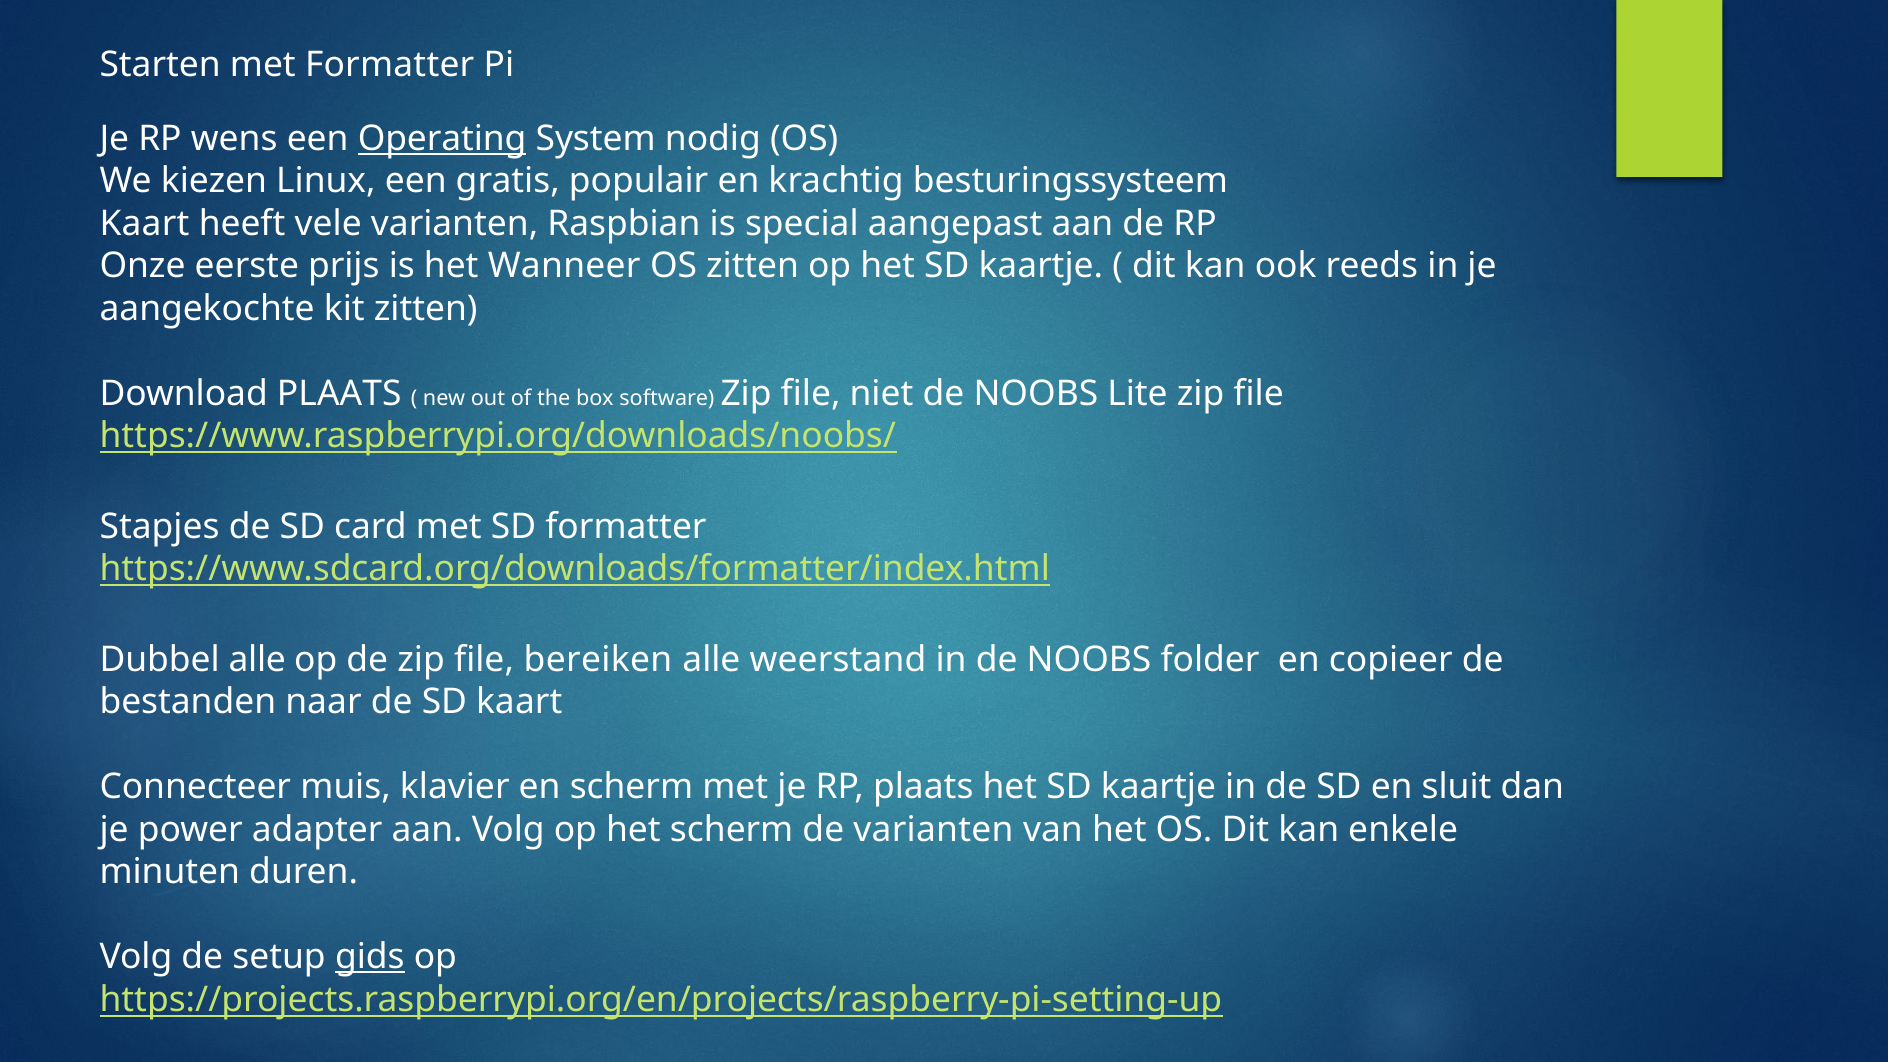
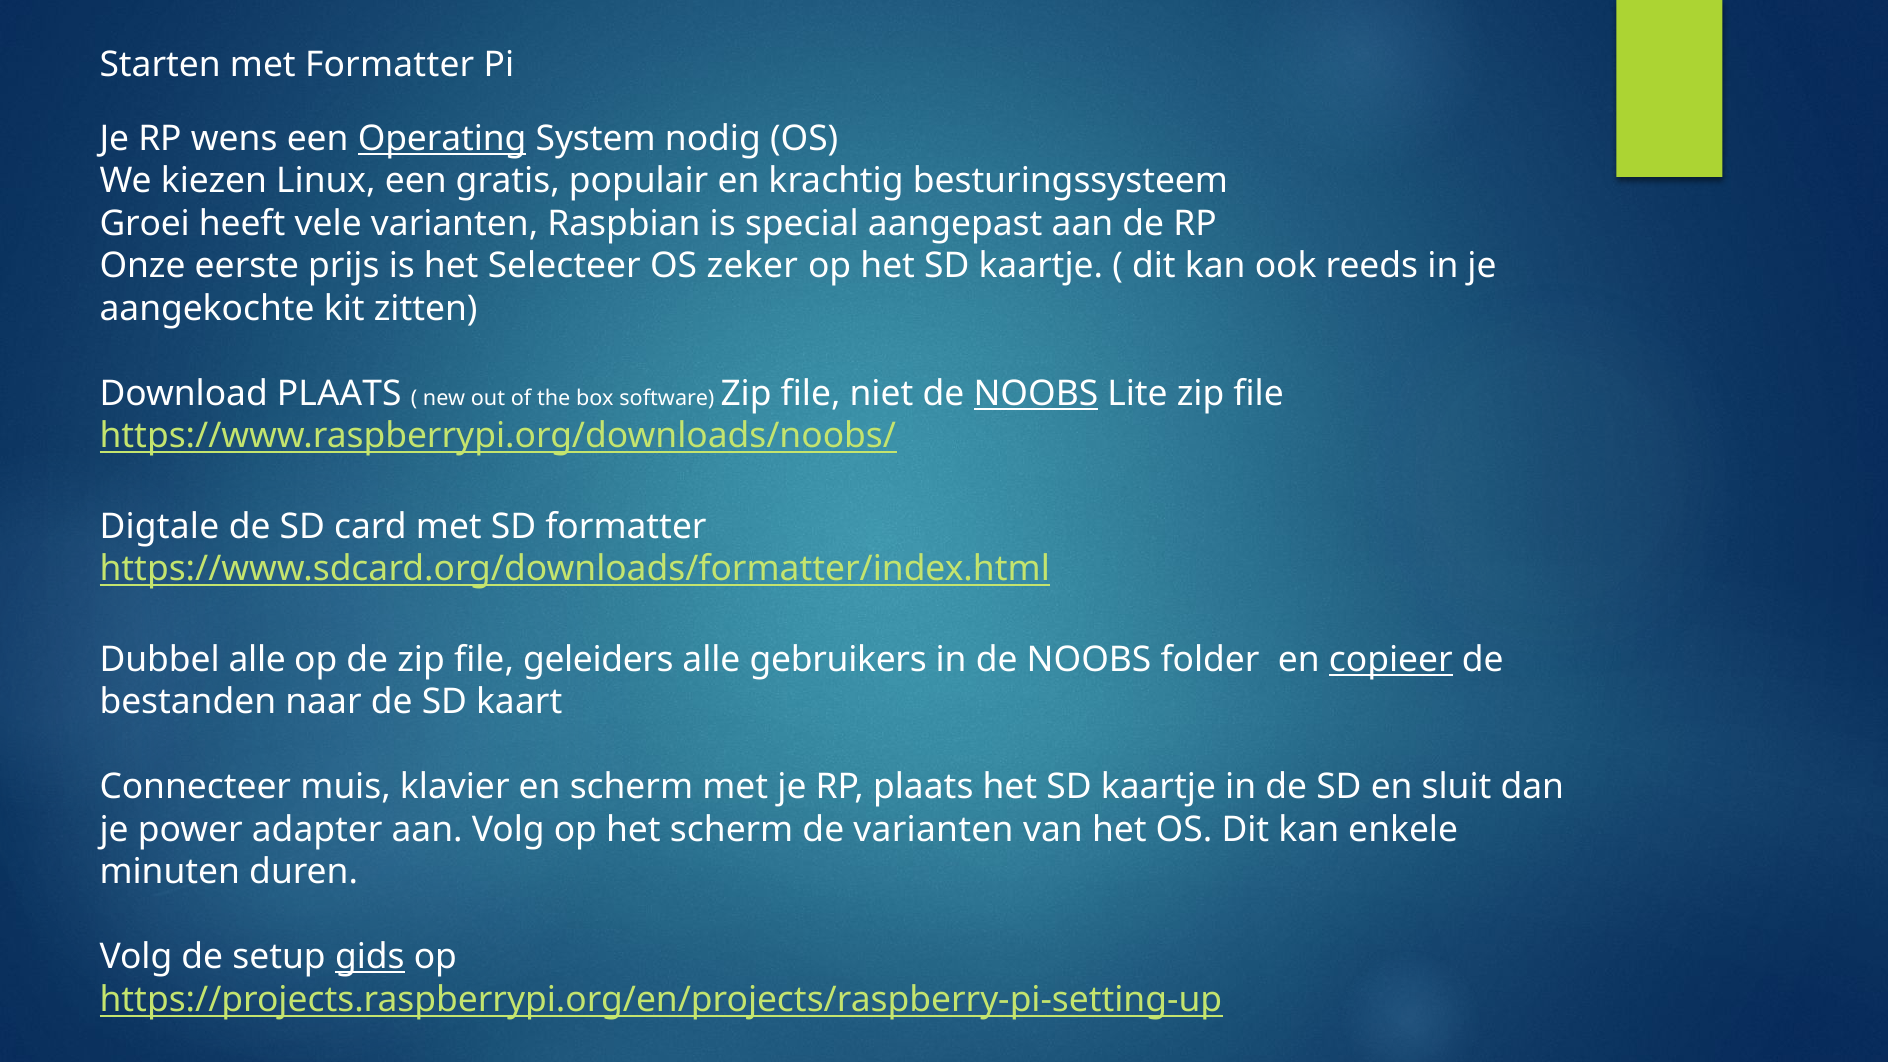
Kaart at (144, 224): Kaart -> Groei
Wanneer: Wanneer -> Selecteer
OS zitten: zitten -> zeker
NOOBS at (1036, 393) underline: none -> present
Stapjes: Stapjes -> Digtale
bereiken: bereiken -> geleiders
weerstand: weerstand -> gebruikers
copieer underline: none -> present
